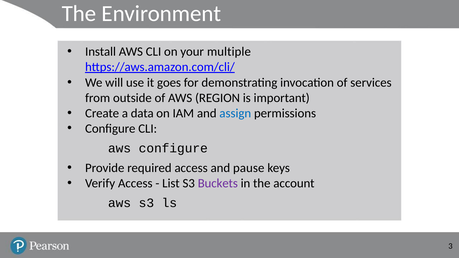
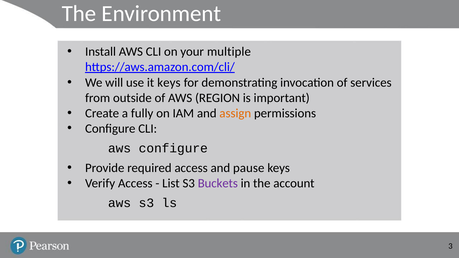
it goes: goes -> keys
data: data -> fully
assign colour: blue -> orange
